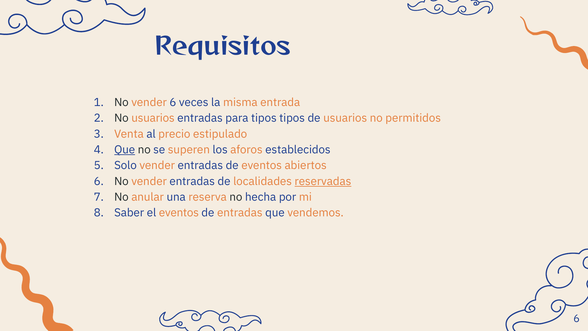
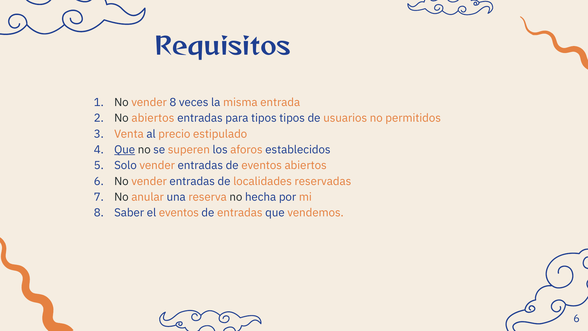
vender 6: 6 -> 8
No usuarios: usuarios -> abiertos
reservadas underline: present -> none
